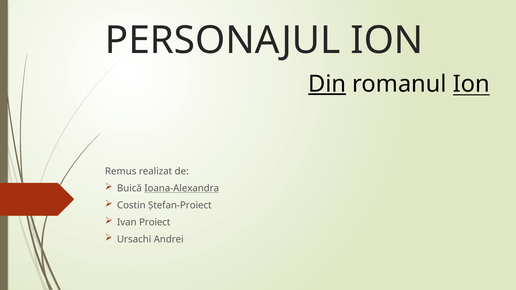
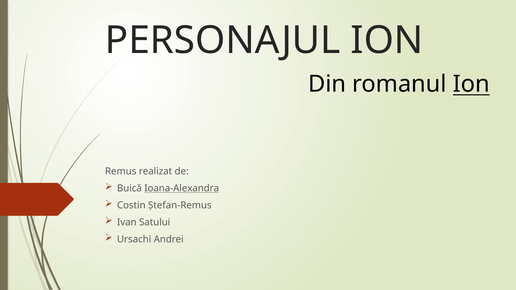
Din underline: present -> none
Ștefan-Proiect: Ștefan-Proiect -> Ștefan-Remus
Proiect: Proiect -> Satului
